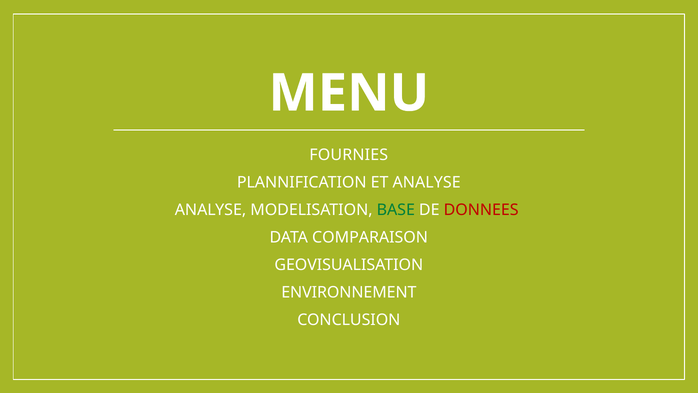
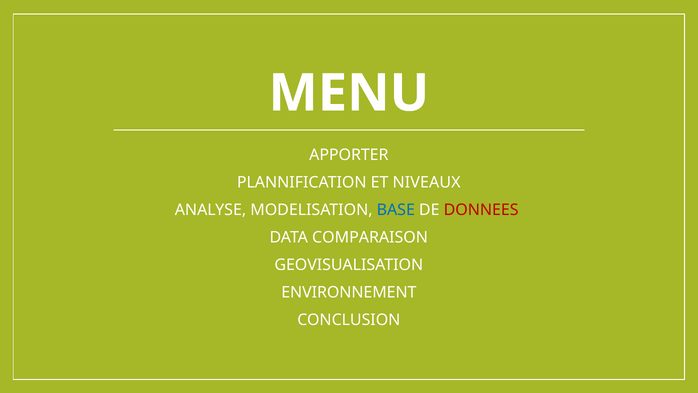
FOURNIES: FOURNIES -> APPORTER
ET ANALYSE: ANALYSE -> NIVEAUX
BASE colour: green -> blue
